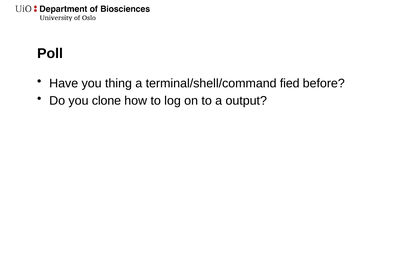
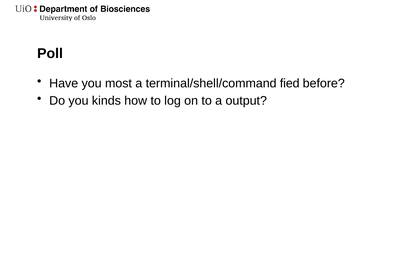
thing: thing -> most
clone: clone -> kinds
